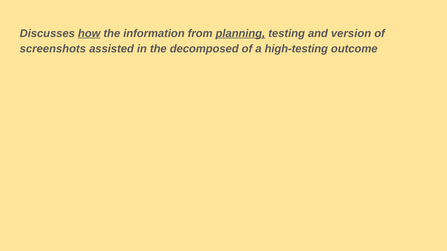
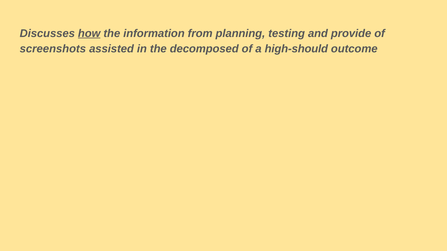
planning underline: present -> none
version: version -> provide
high-testing: high-testing -> high-should
